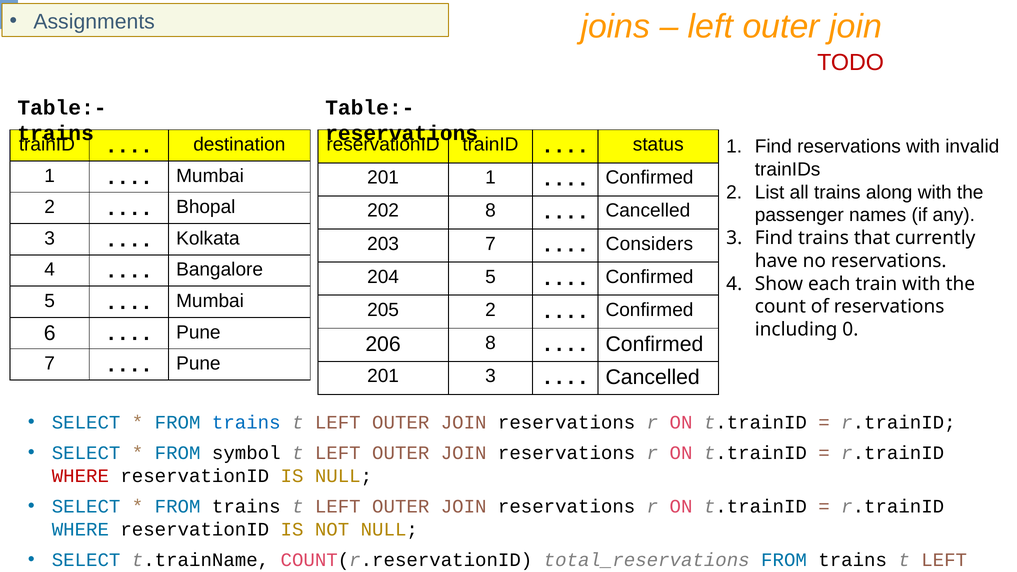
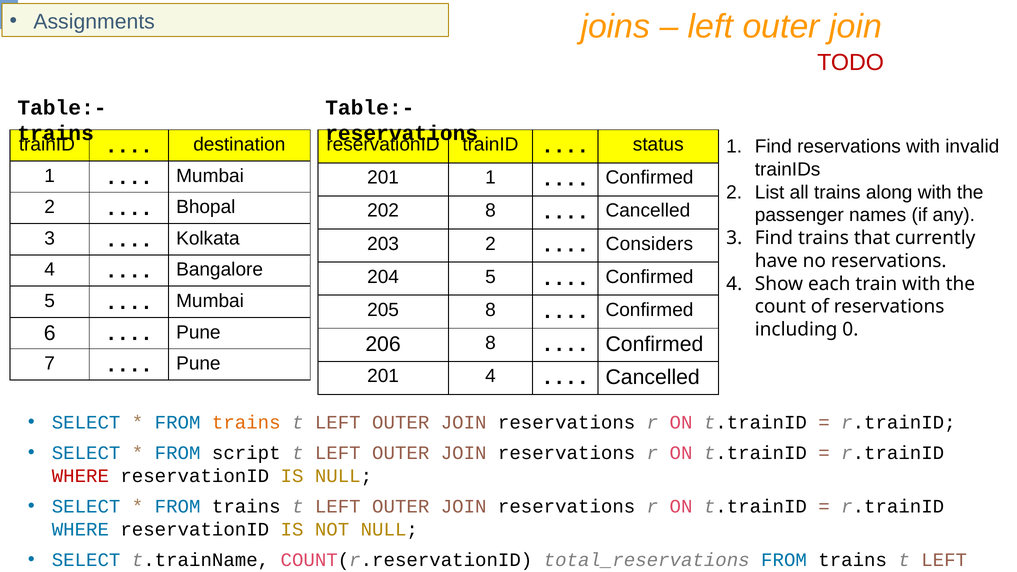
203 7: 7 -> 2
205 2: 2 -> 8
201 3: 3 -> 4
trains at (246, 423) colour: blue -> orange
symbol: symbol -> script
